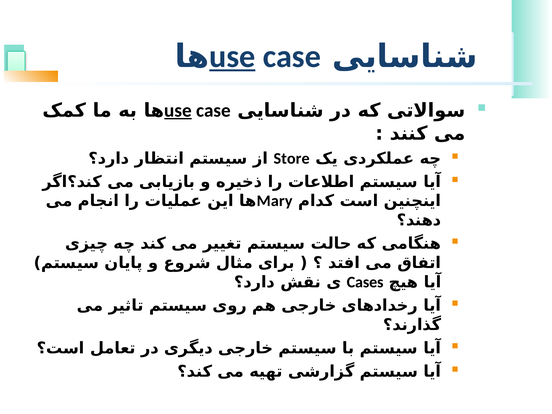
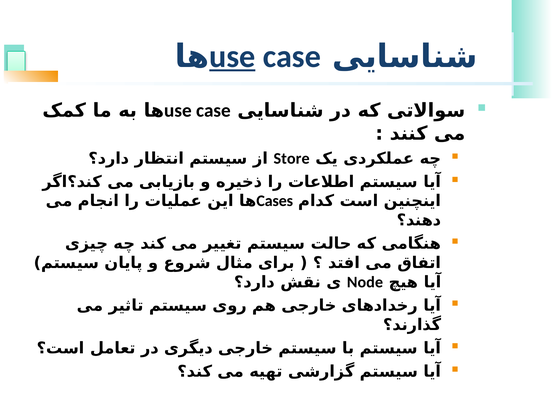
use at (178, 110) underline: present -> none
Mary: Mary -> Cases
Cases: Cases -> Node
